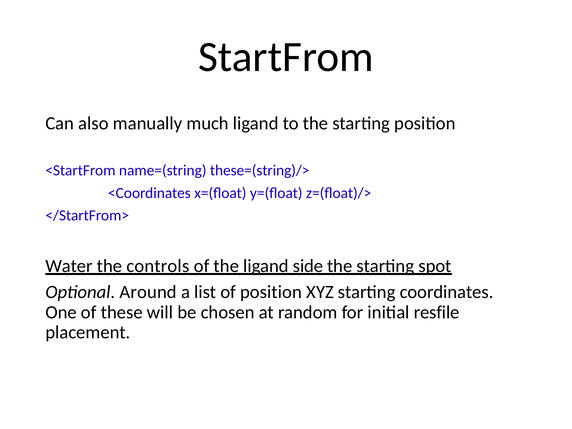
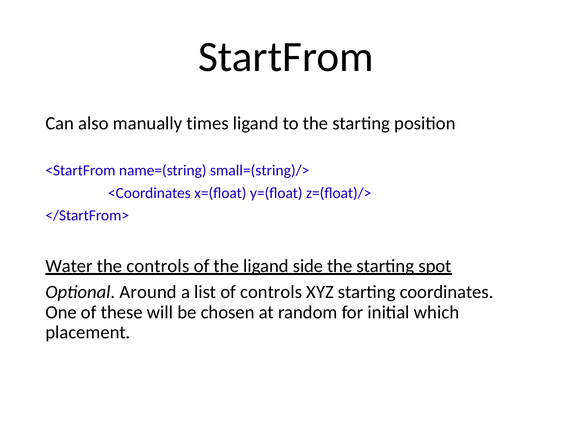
much: much -> times
these=(string)/>: these=(string)/> -> small=(string)/>
of position: position -> controls
resfile: resfile -> which
